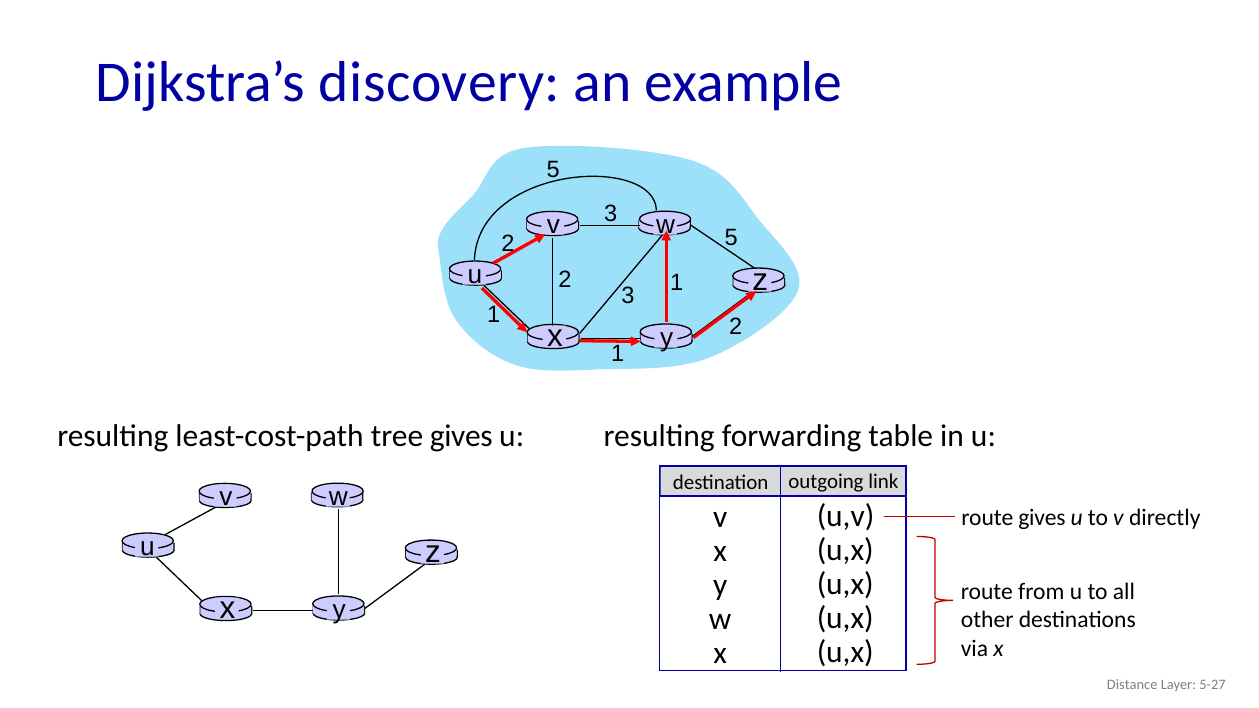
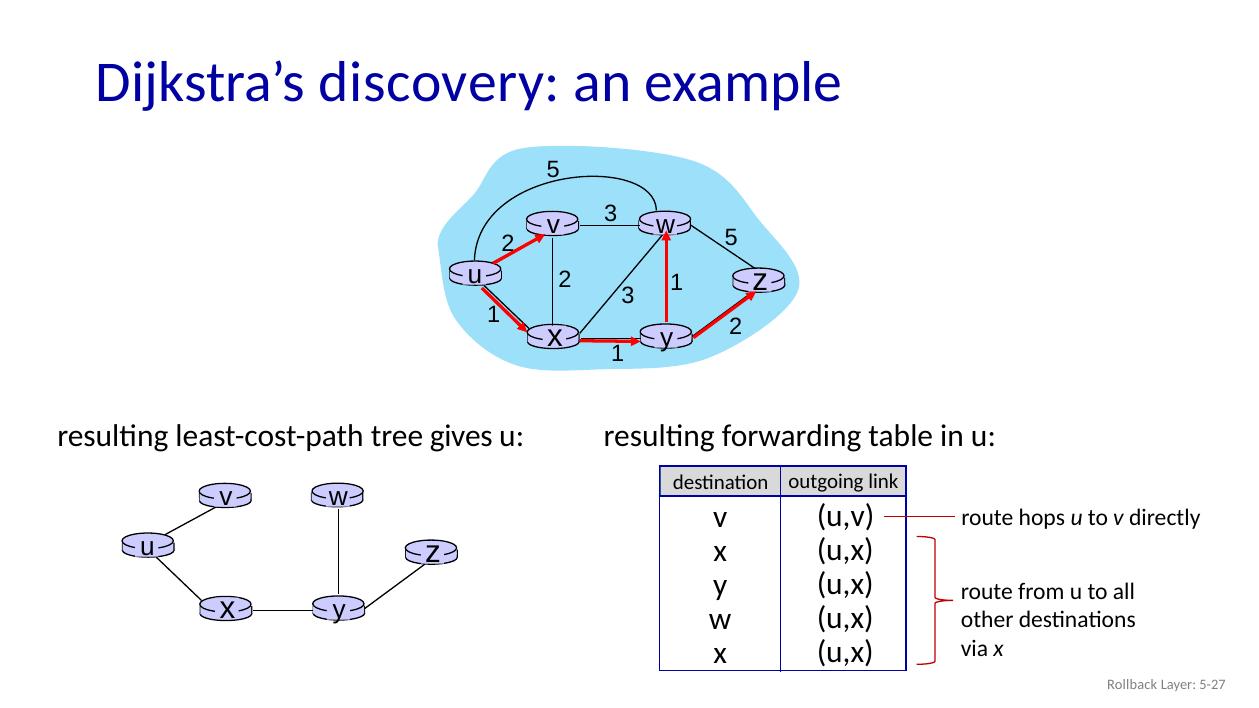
route gives: gives -> hops
Distance: Distance -> Rollback
